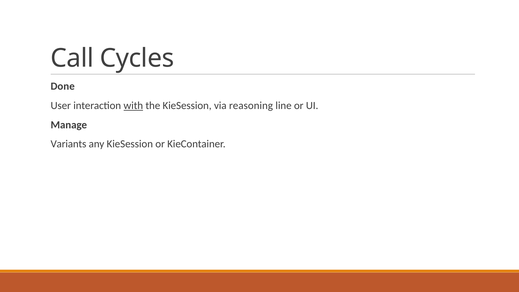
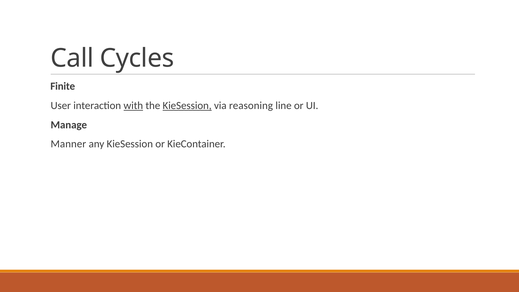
Done: Done -> Finite
KieSession at (187, 106) underline: none -> present
Variants: Variants -> Manner
